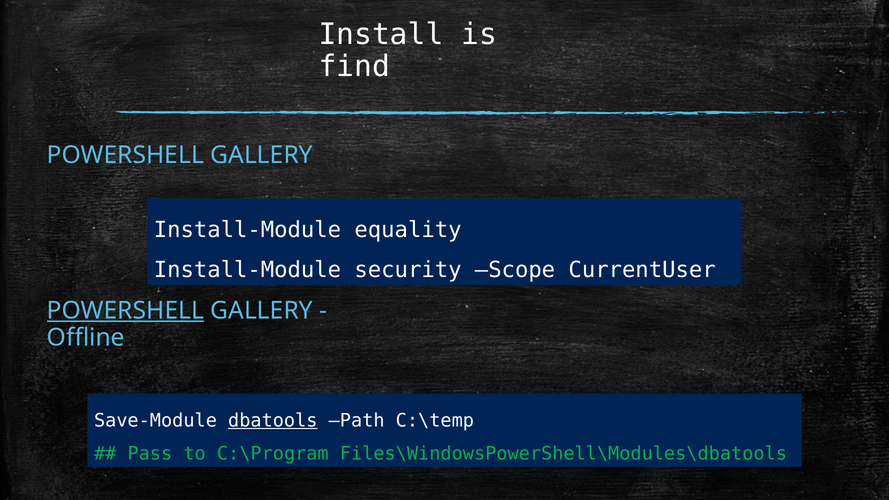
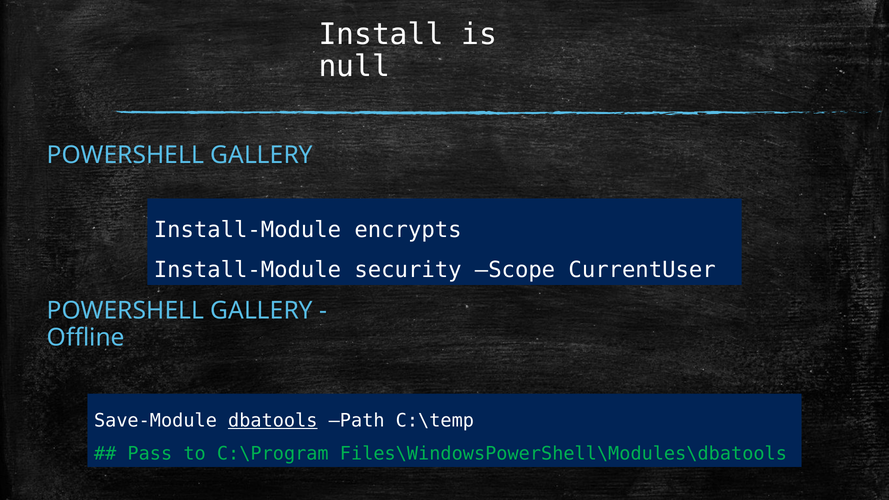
find: find -> null
equality: equality -> encrypts
POWERSHELL at (125, 311) underline: present -> none
